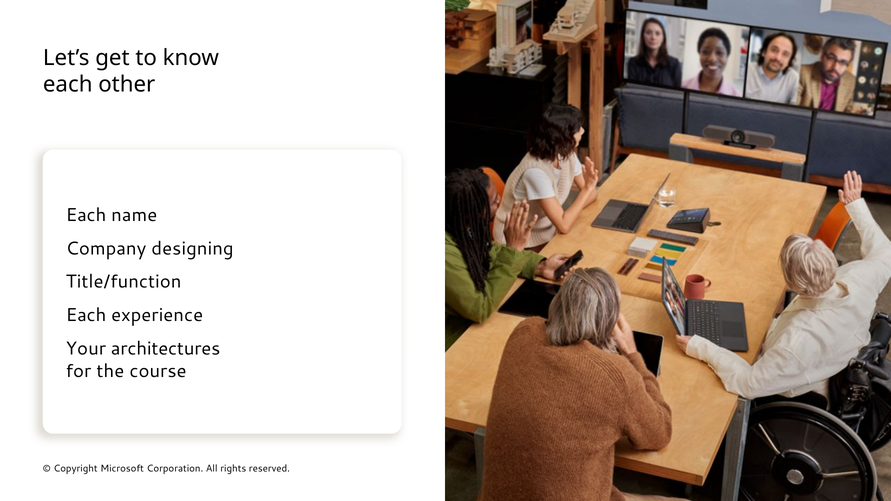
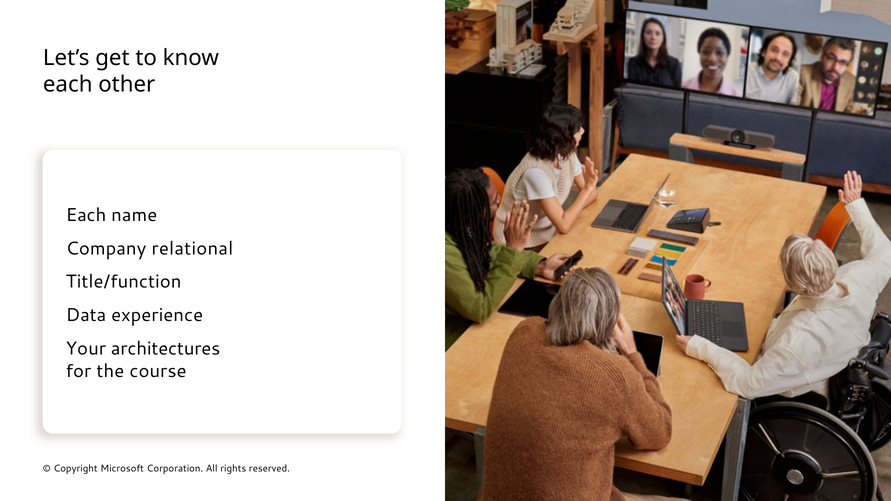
designing: designing -> relational
Each at (86, 315): Each -> Data
